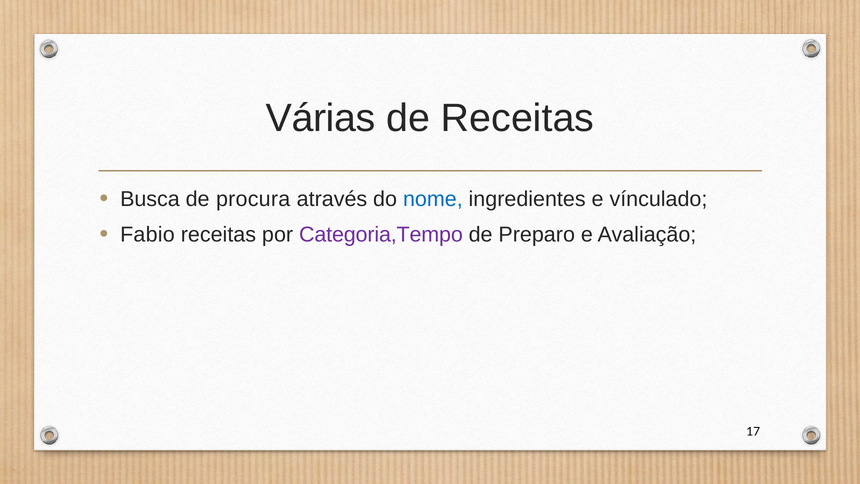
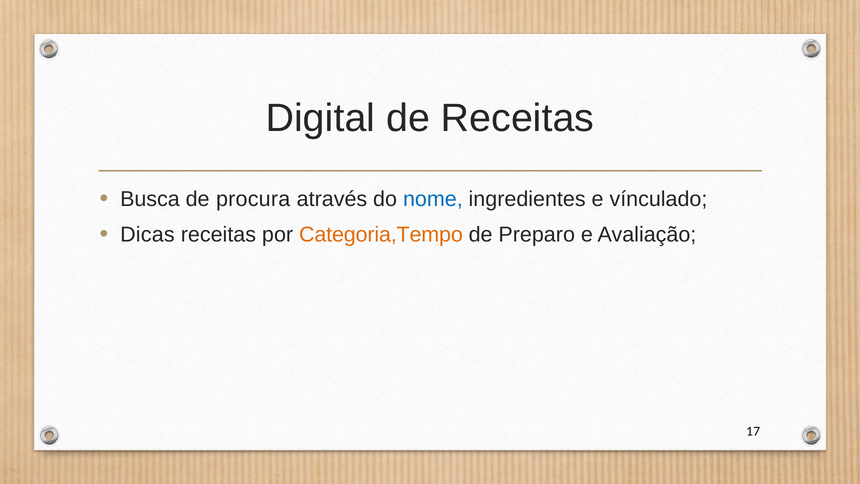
Várias: Várias -> Digital
Fabio: Fabio -> Dicas
Categoria,Tempo colour: purple -> orange
